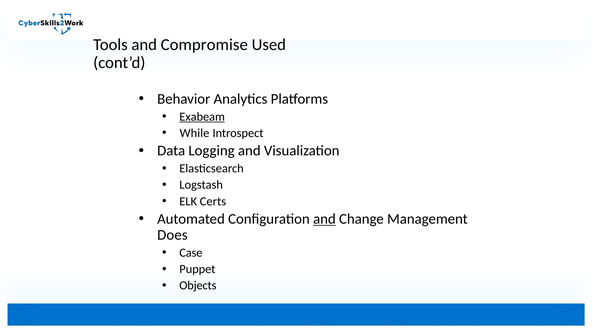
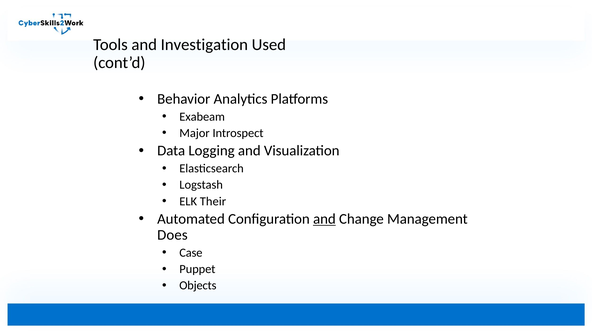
Compromise: Compromise -> Investigation
Exabeam underline: present -> none
While: While -> Major
Certs: Certs -> Their
